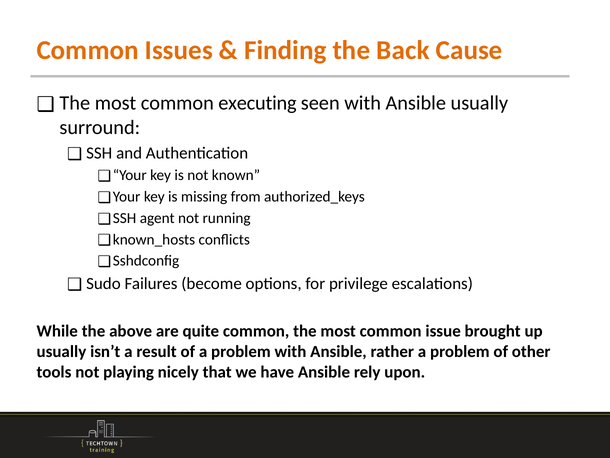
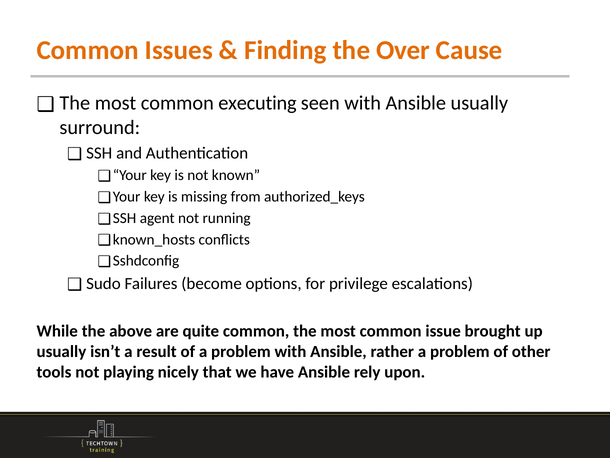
Back: Back -> Over
